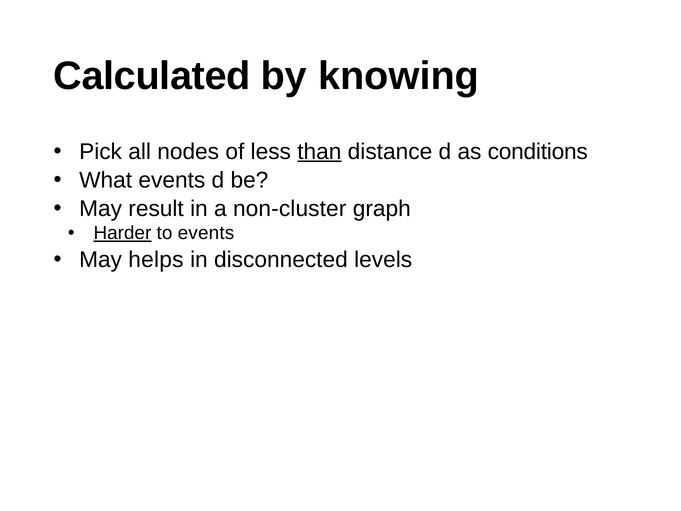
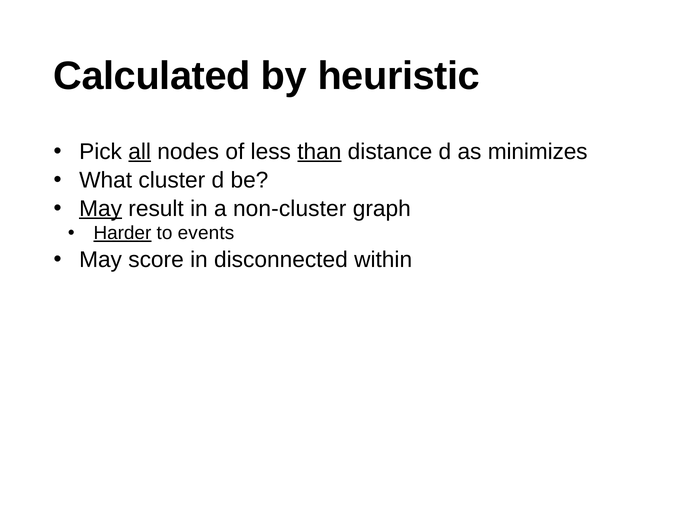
knowing: knowing -> heuristic
all underline: none -> present
conditions: conditions -> minimizes
What events: events -> cluster
May at (101, 208) underline: none -> present
helps: helps -> score
levels: levels -> within
